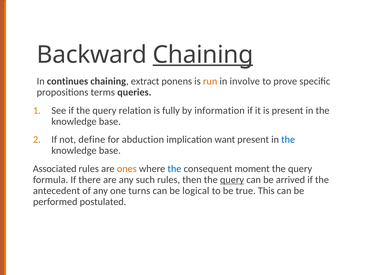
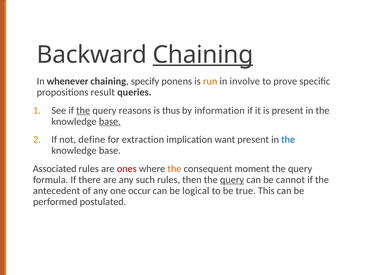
continues: continues -> whenever
extract: extract -> specify
terms: terms -> result
the at (83, 111) underline: none -> present
relation: relation -> reasons
fully: fully -> thus
base at (110, 122) underline: none -> present
abduction: abduction -> extraction
ones colour: orange -> red
the at (174, 169) colour: blue -> orange
arrived: arrived -> cannot
turns: turns -> occur
